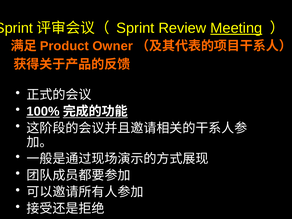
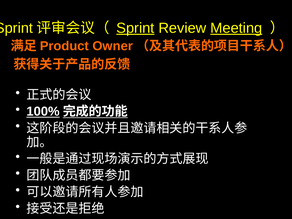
Sprint at (135, 28) underline: none -> present
